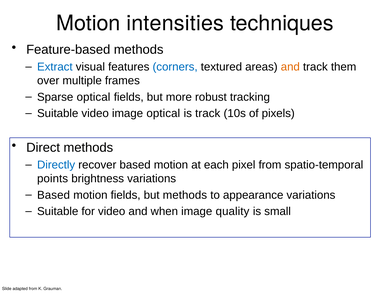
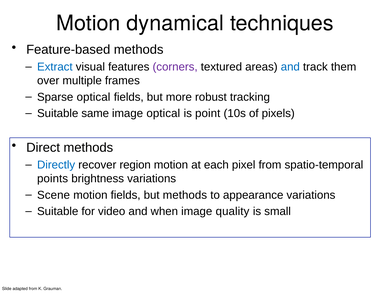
intensities: intensities -> dynamical
corners colour: blue -> purple
and at (290, 67) colour: orange -> blue
Suitable video: video -> same
is track: track -> point
recover based: based -> region
Based at (54, 195): Based -> Scene
